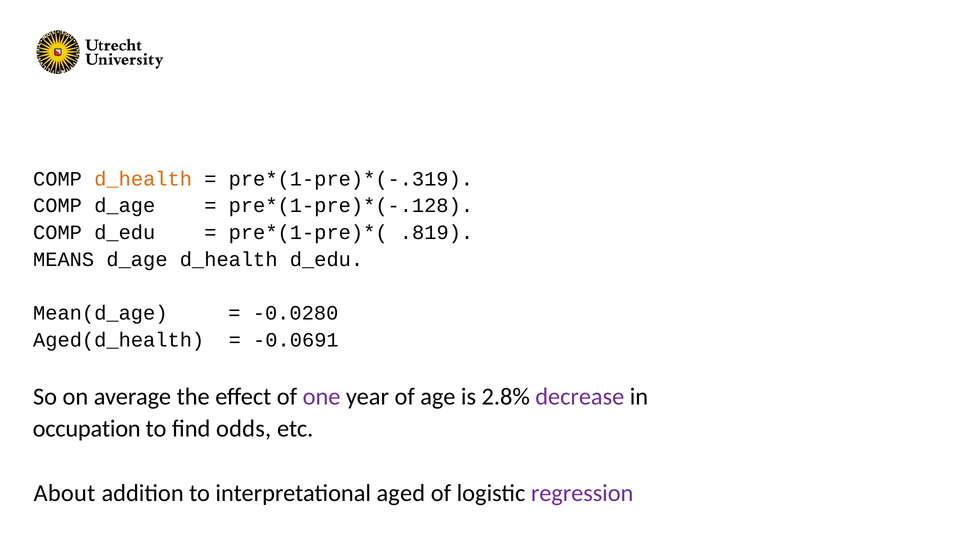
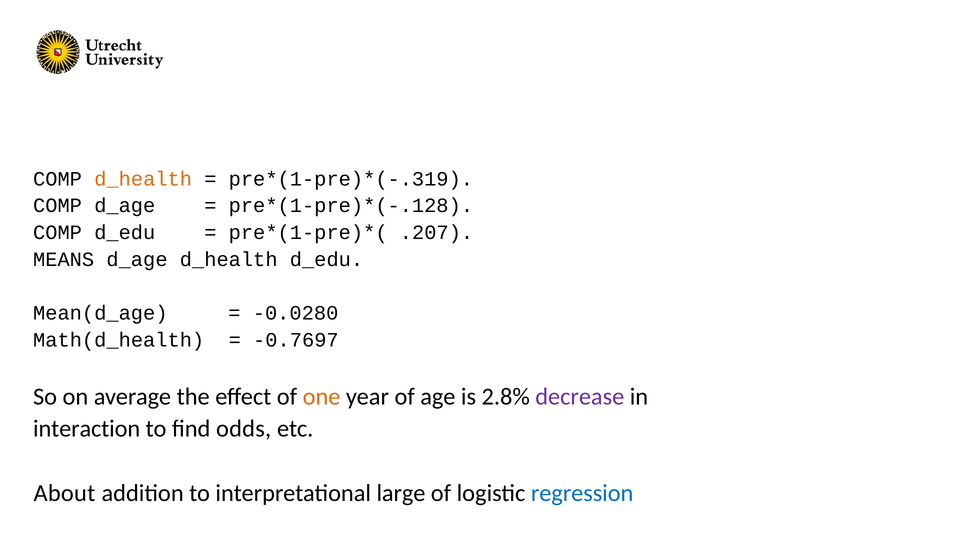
.819: .819 -> .207
Aged(d_health: Aged(d_health -> Math(d_health
-0.0691: -0.0691 -> -0.7697
one colour: purple -> orange
occupation: occupation -> interaction
aged: aged -> large
regression colour: purple -> blue
